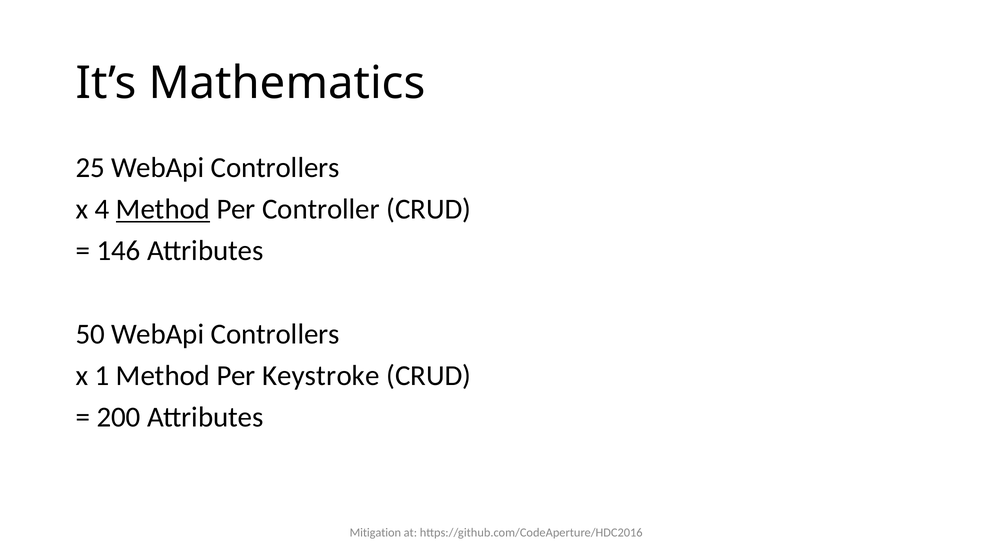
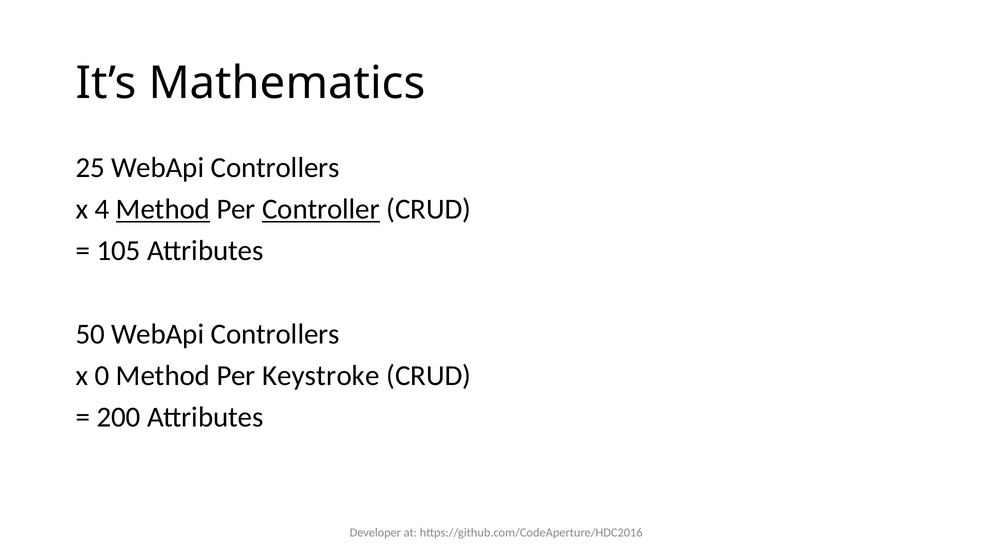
Controller underline: none -> present
146: 146 -> 105
1: 1 -> 0
Mitigation: Mitigation -> Developer
